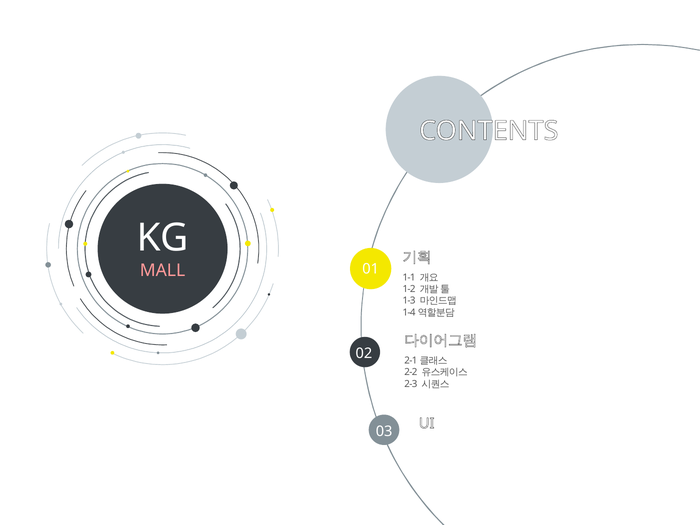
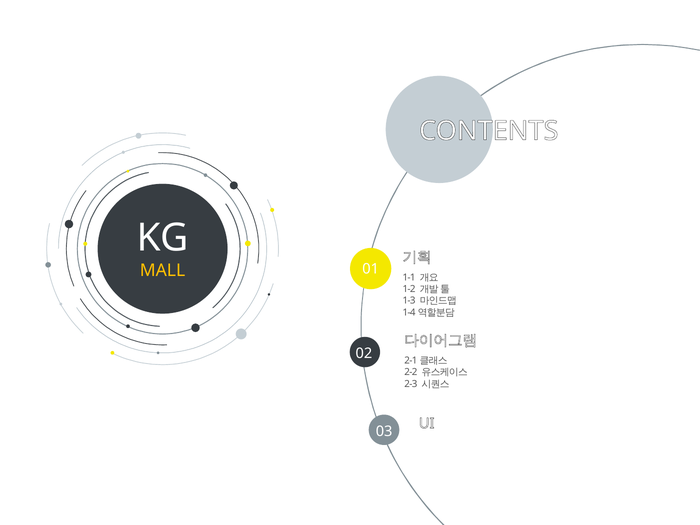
MALL colour: pink -> yellow
